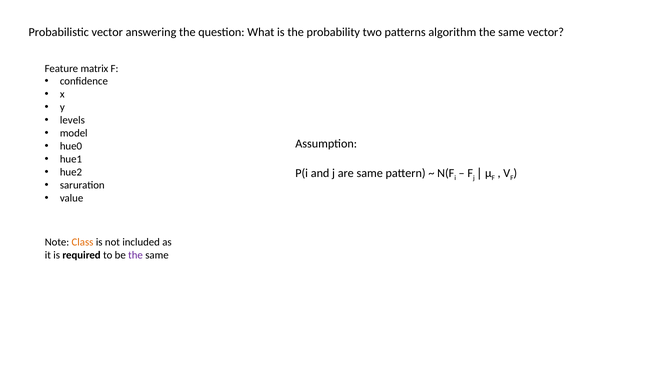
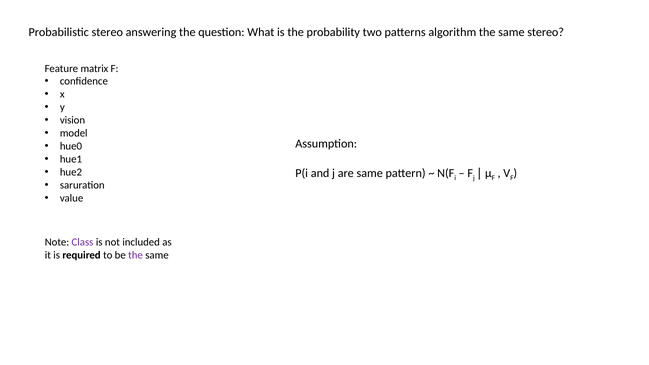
Probabilistic vector: vector -> stereo
same vector: vector -> stereo
levels: levels -> vision
Class colour: orange -> purple
